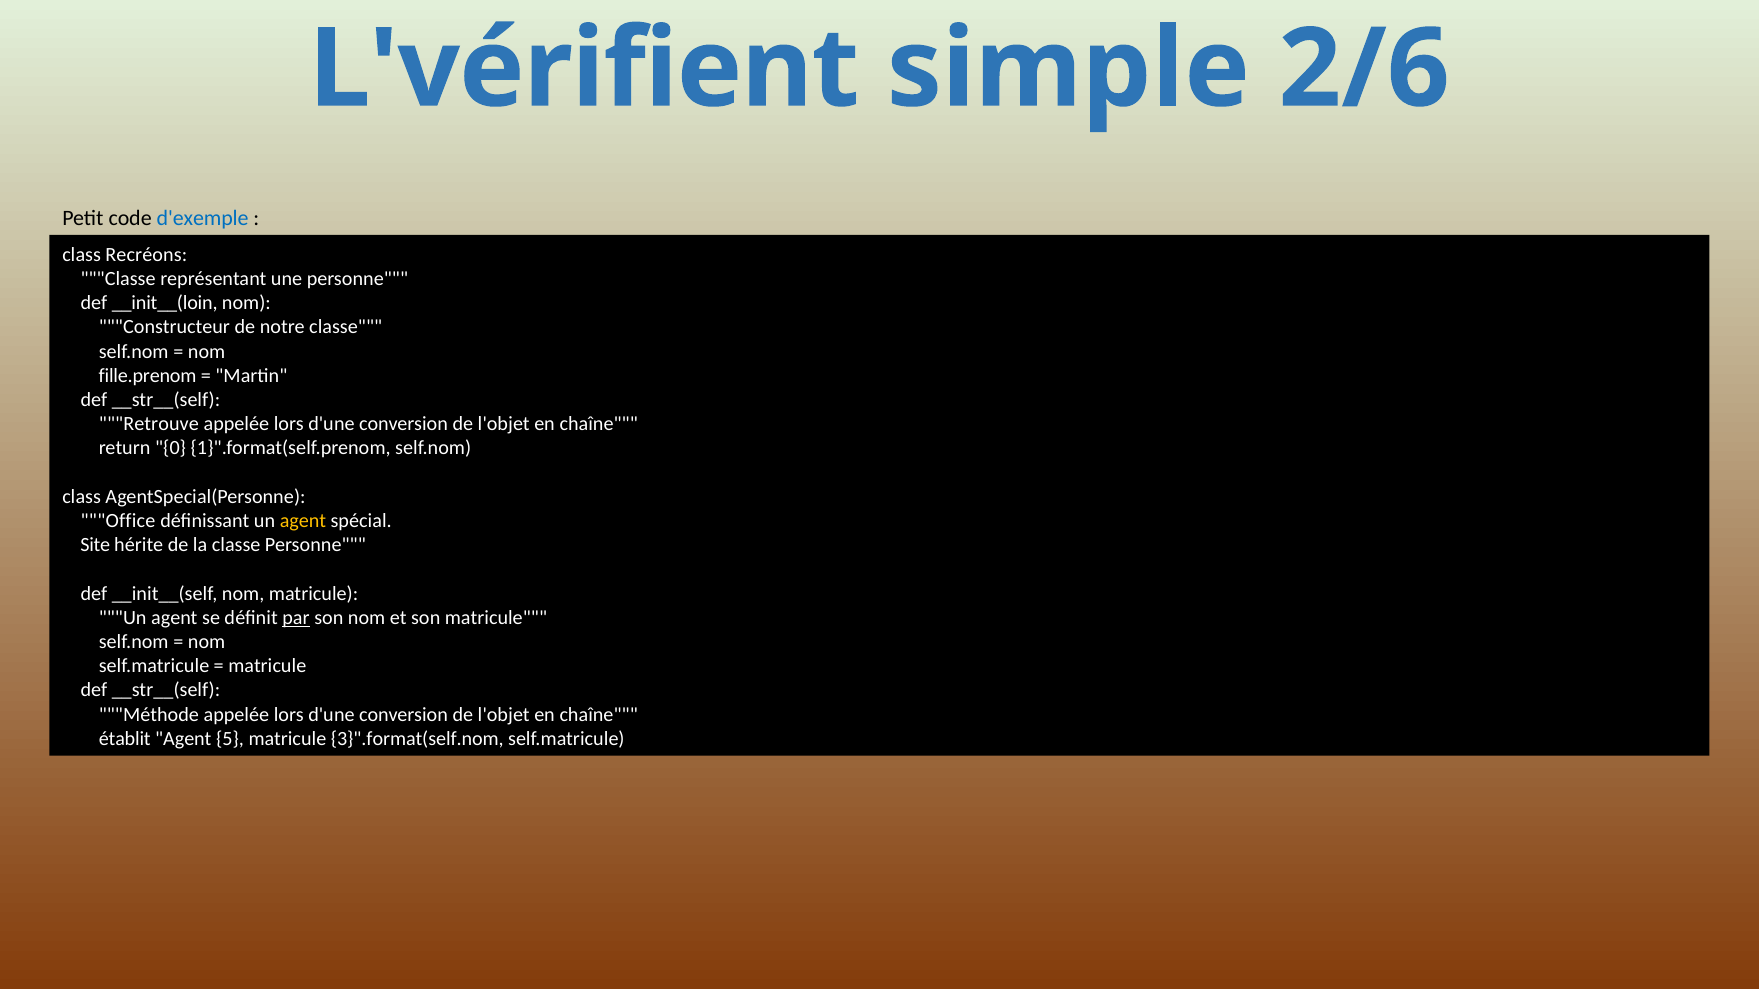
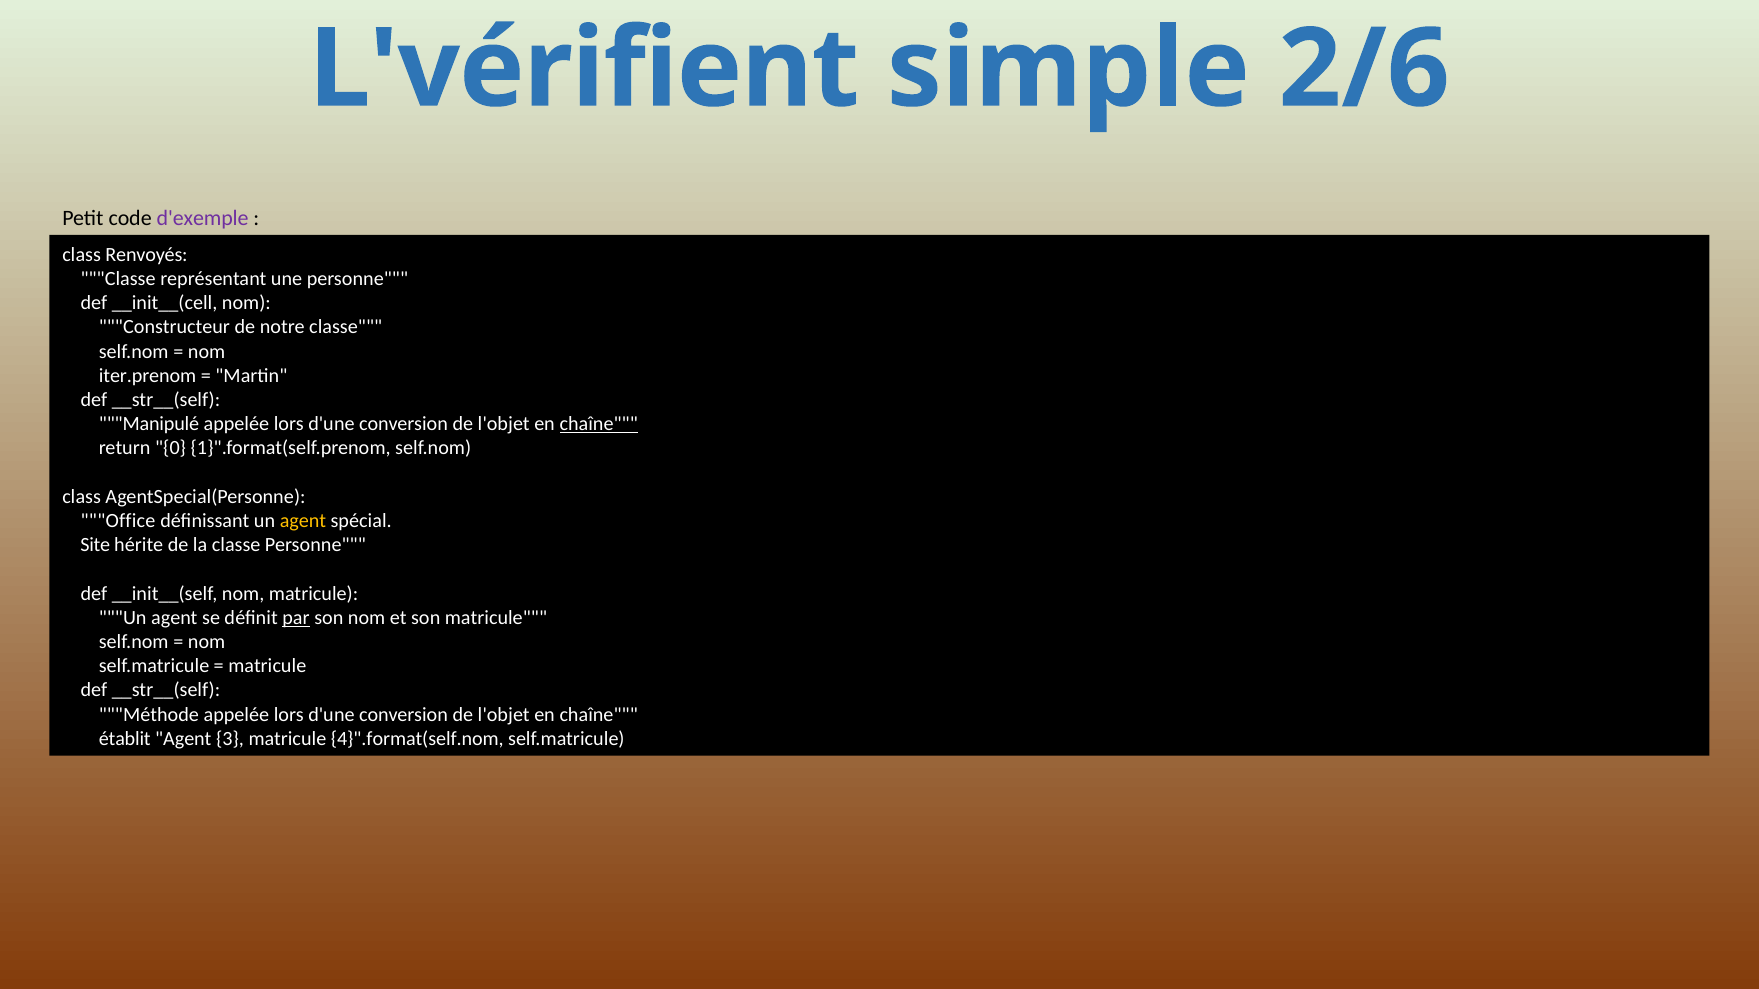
d'exemple colour: blue -> purple
Recréons: Recréons -> Renvoyés
__init__(loin: __init__(loin -> __init__(cell
fille.prenom: fille.prenom -> iter.prenom
Retrouve: Retrouve -> Manipulé
chaîne at (599, 424) underline: none -> present
5: 5 -> 3
3}".format(self.nom: 3}".format(self.nom -> 4}".format(self.nom
